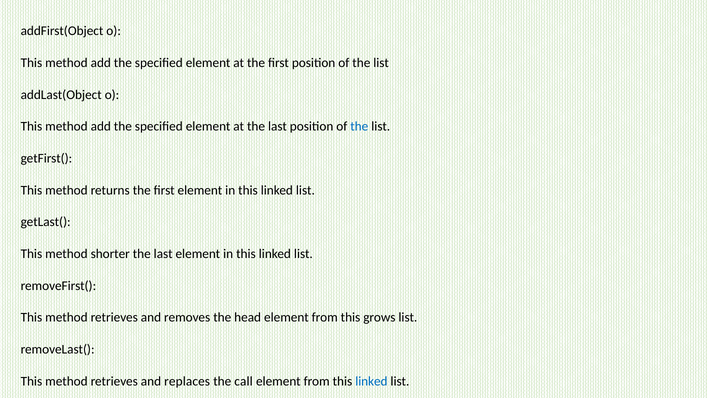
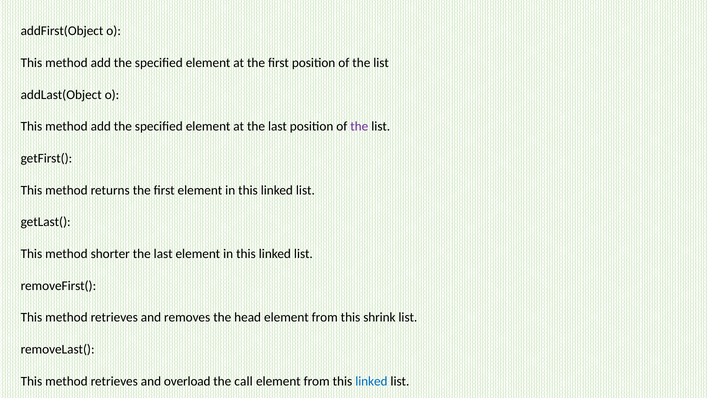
the at (359, 126) colour: blue -> purple
grows: grows -> shrink
replaces: replaces -> overload
